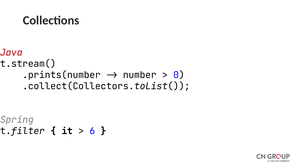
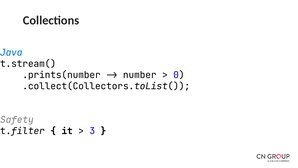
Java colour: red -> blue
Spring: Spring -> Safety
6: 6 -> 3
